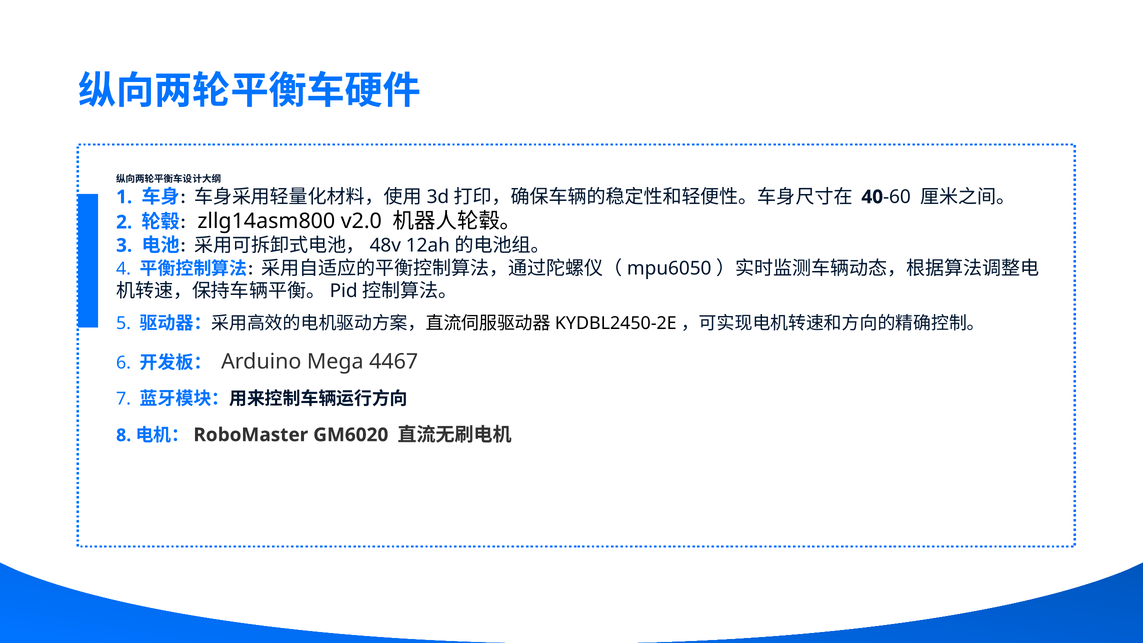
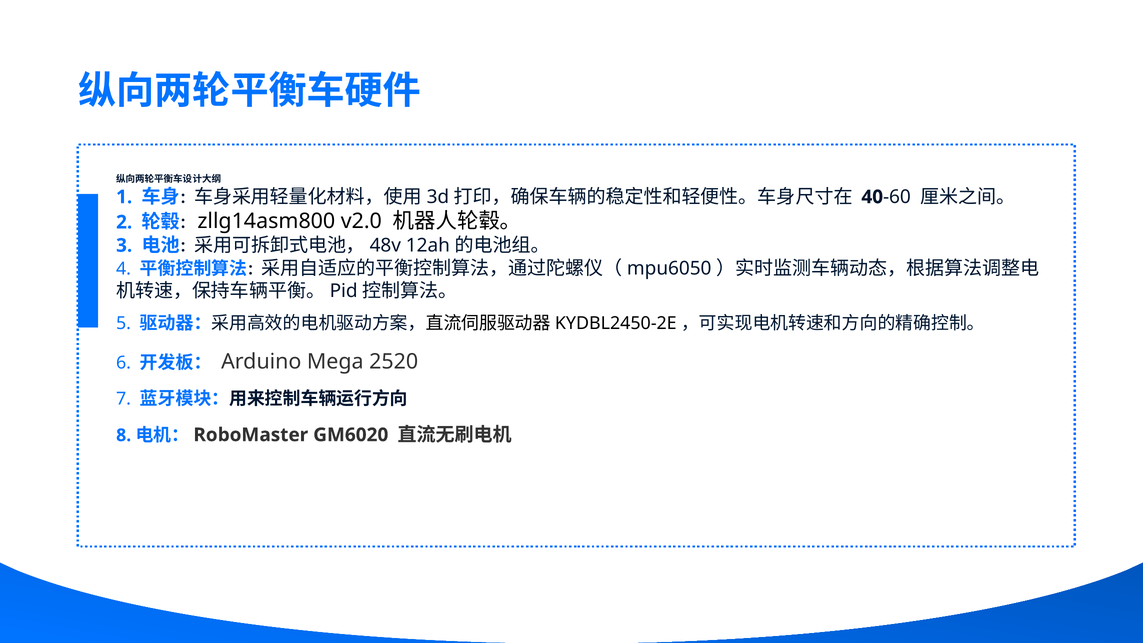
4467: 4467 -> 2520
